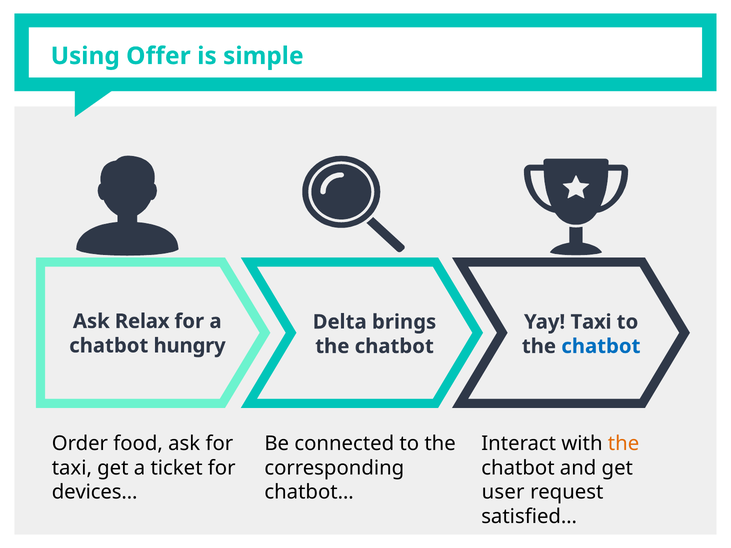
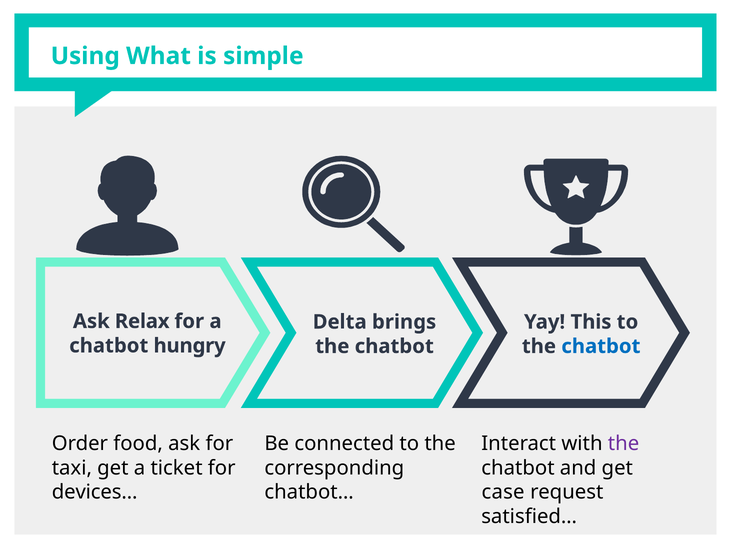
Offer: Offer -> What
Yay Taxi: Taxi -> This
the at (624, 444) colour: orange -> purple
user: user -> case
